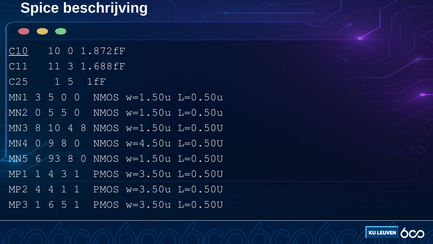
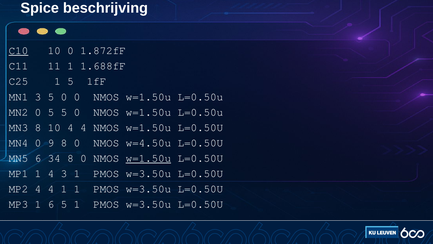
11 3: 3 -> 1
10 4 8: 8 -> 4
93: 93 -> 34
w=1.50u at (148, 158) underline: none -> present
